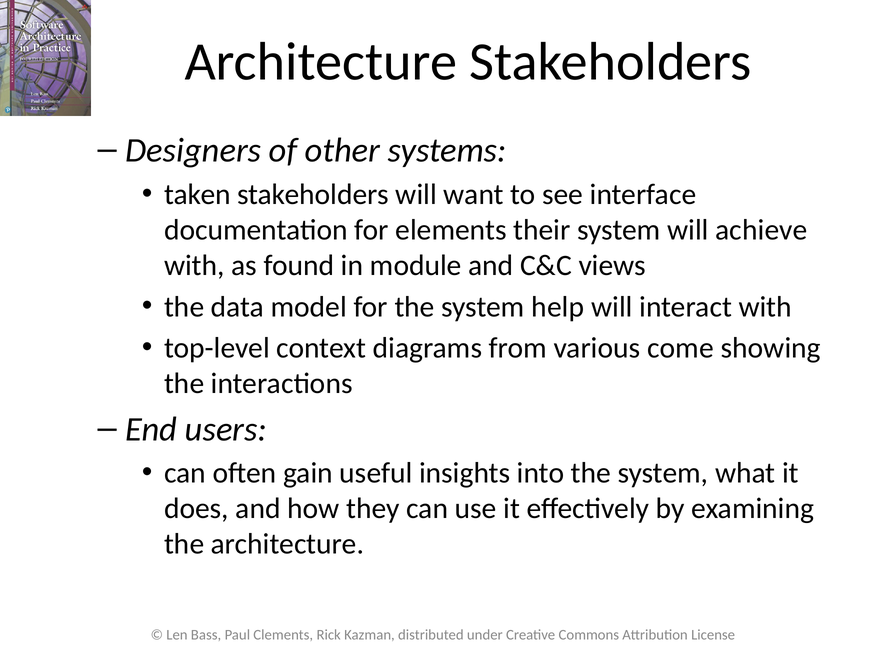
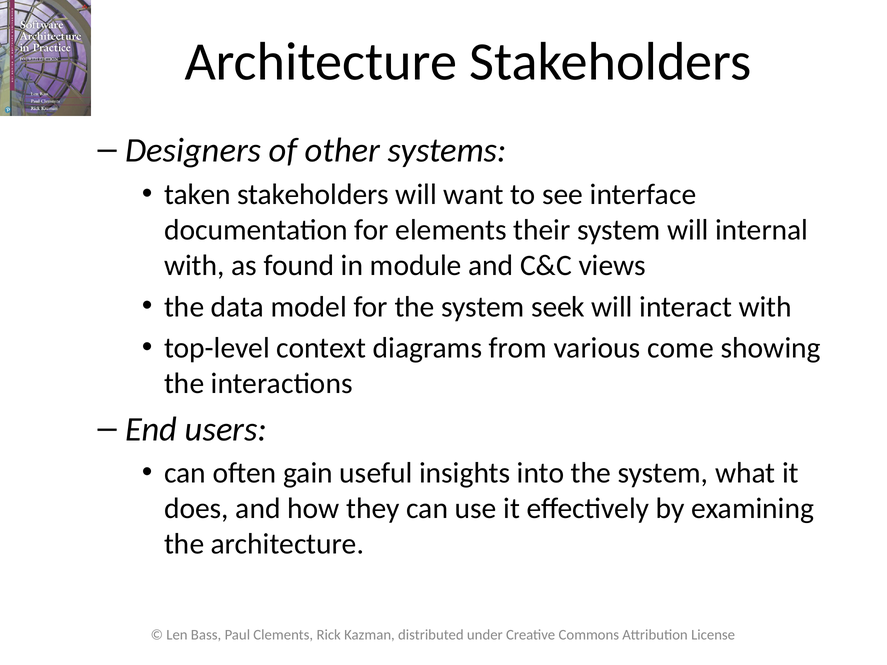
achieve: achieve -> internal
help: help -> seek
